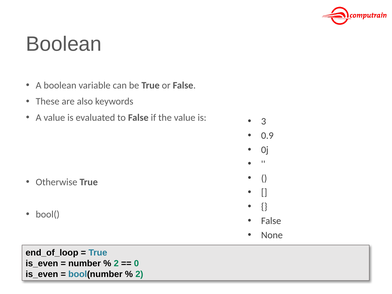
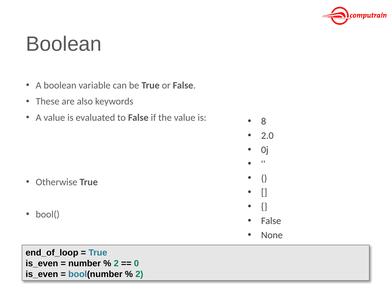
3: 3 -> 8
0.9: 0.9 -> 2.0
